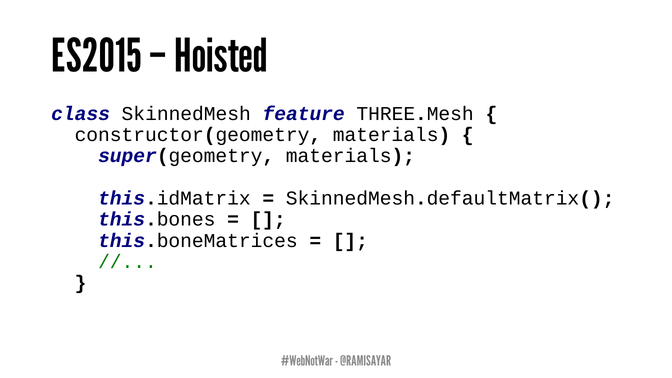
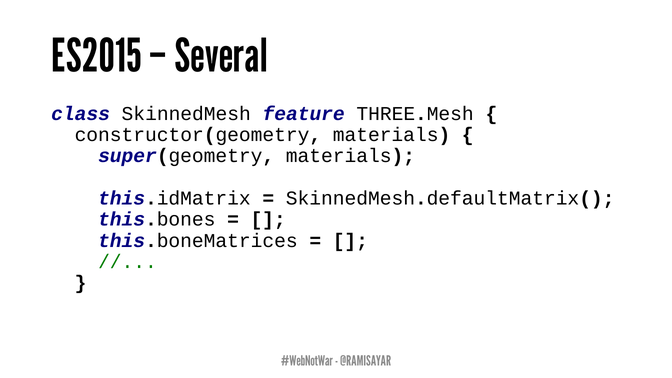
Hoisted: Hoisted -> Several
